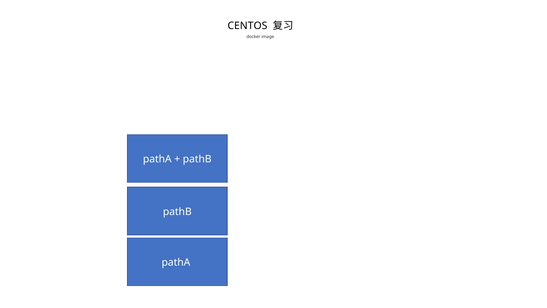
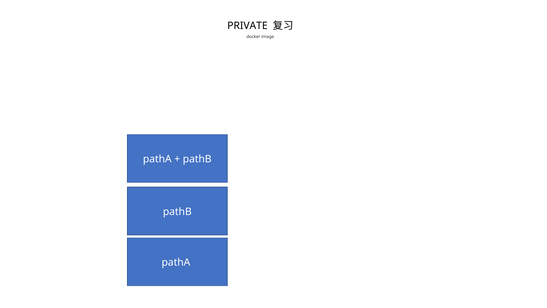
CENTOS: CENTOS -> PRIVATE
